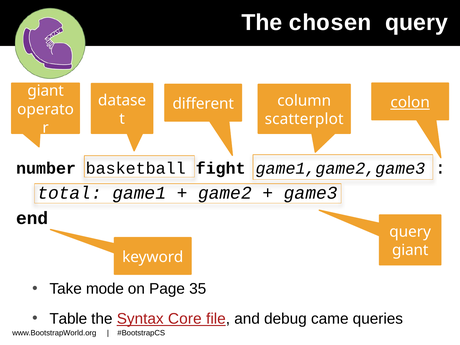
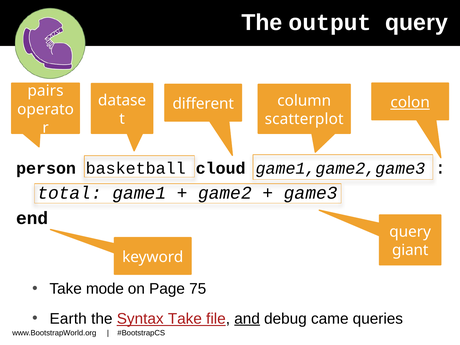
chosen: chosen -> output
giant at (46, 91): giant -> pairs
number: number -> person
fight: fight -> cloud
35: 35 -> 75
Table: Table -> Earth
Syntax Core: Core -> Take
and underline: none -> present
